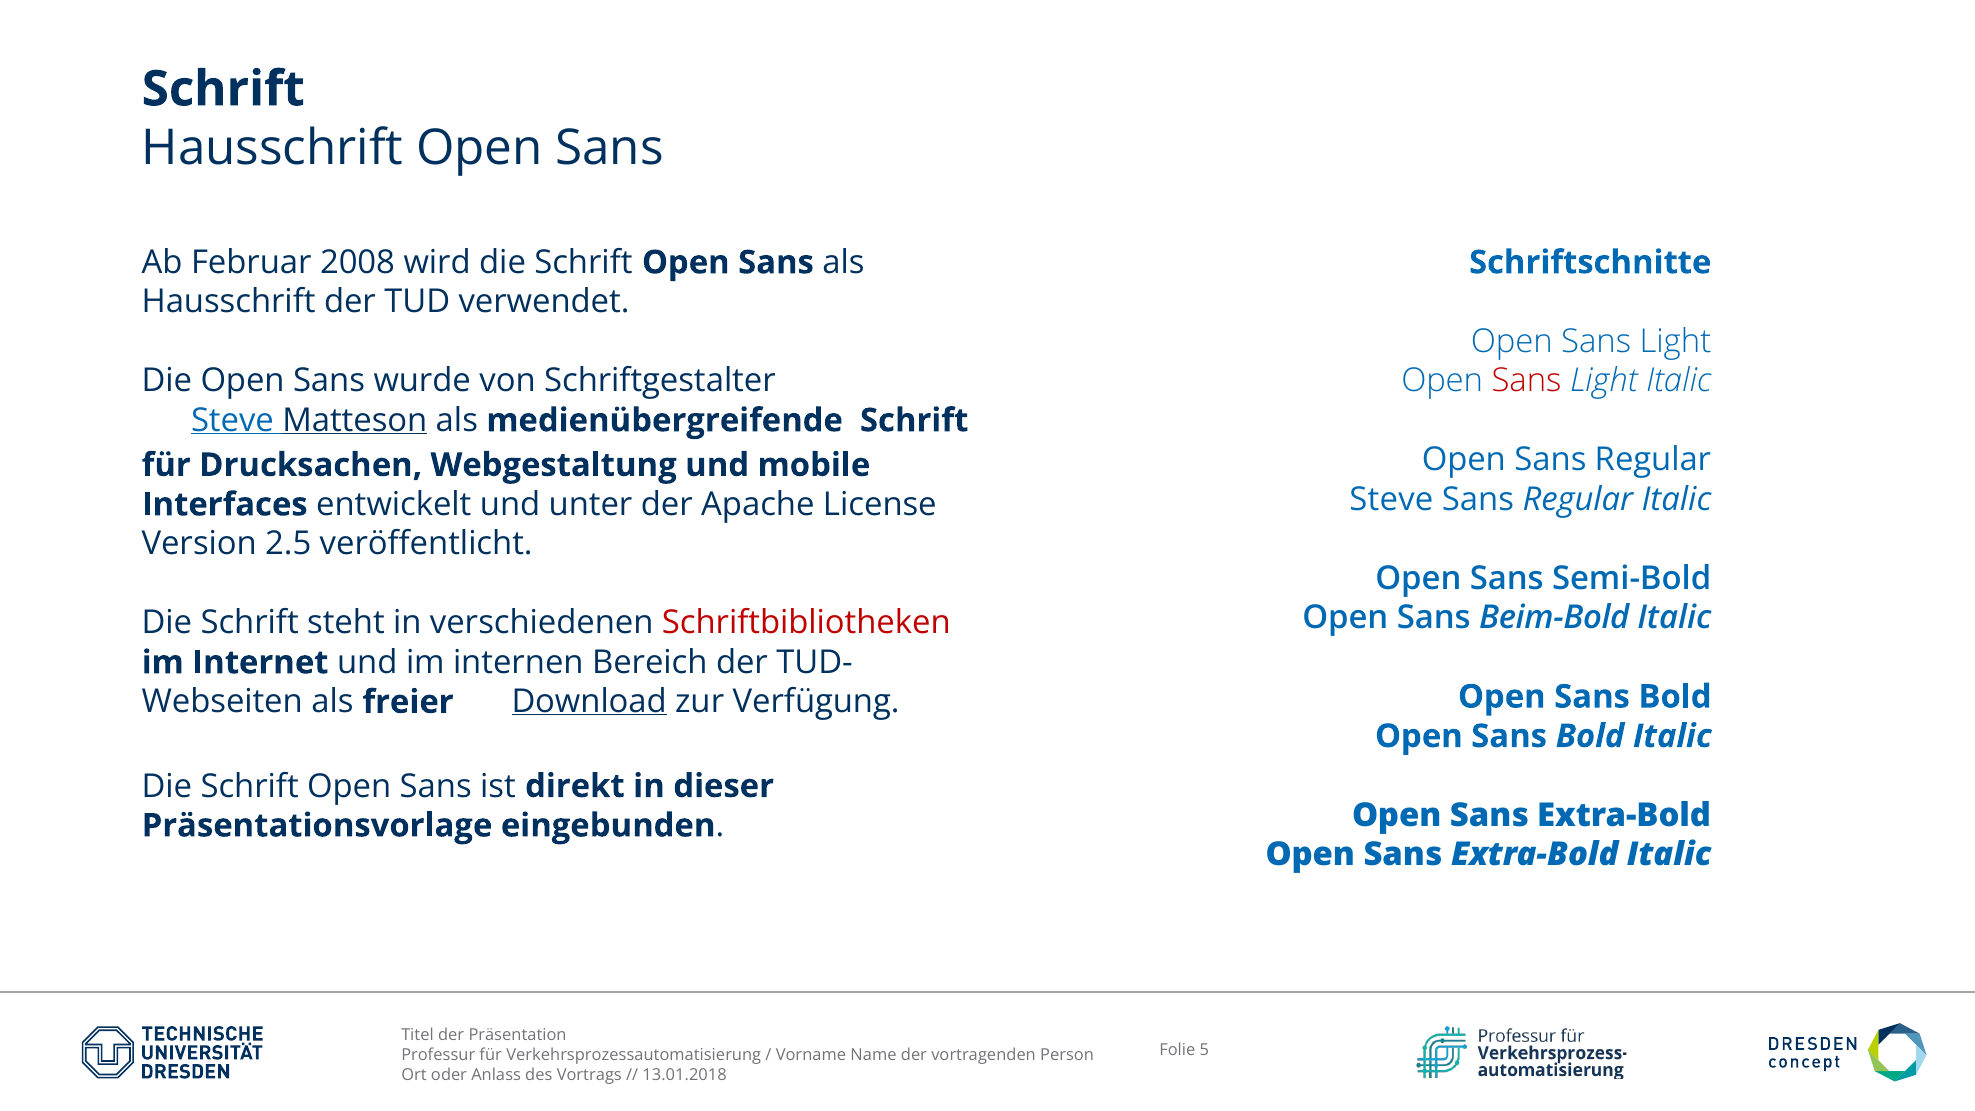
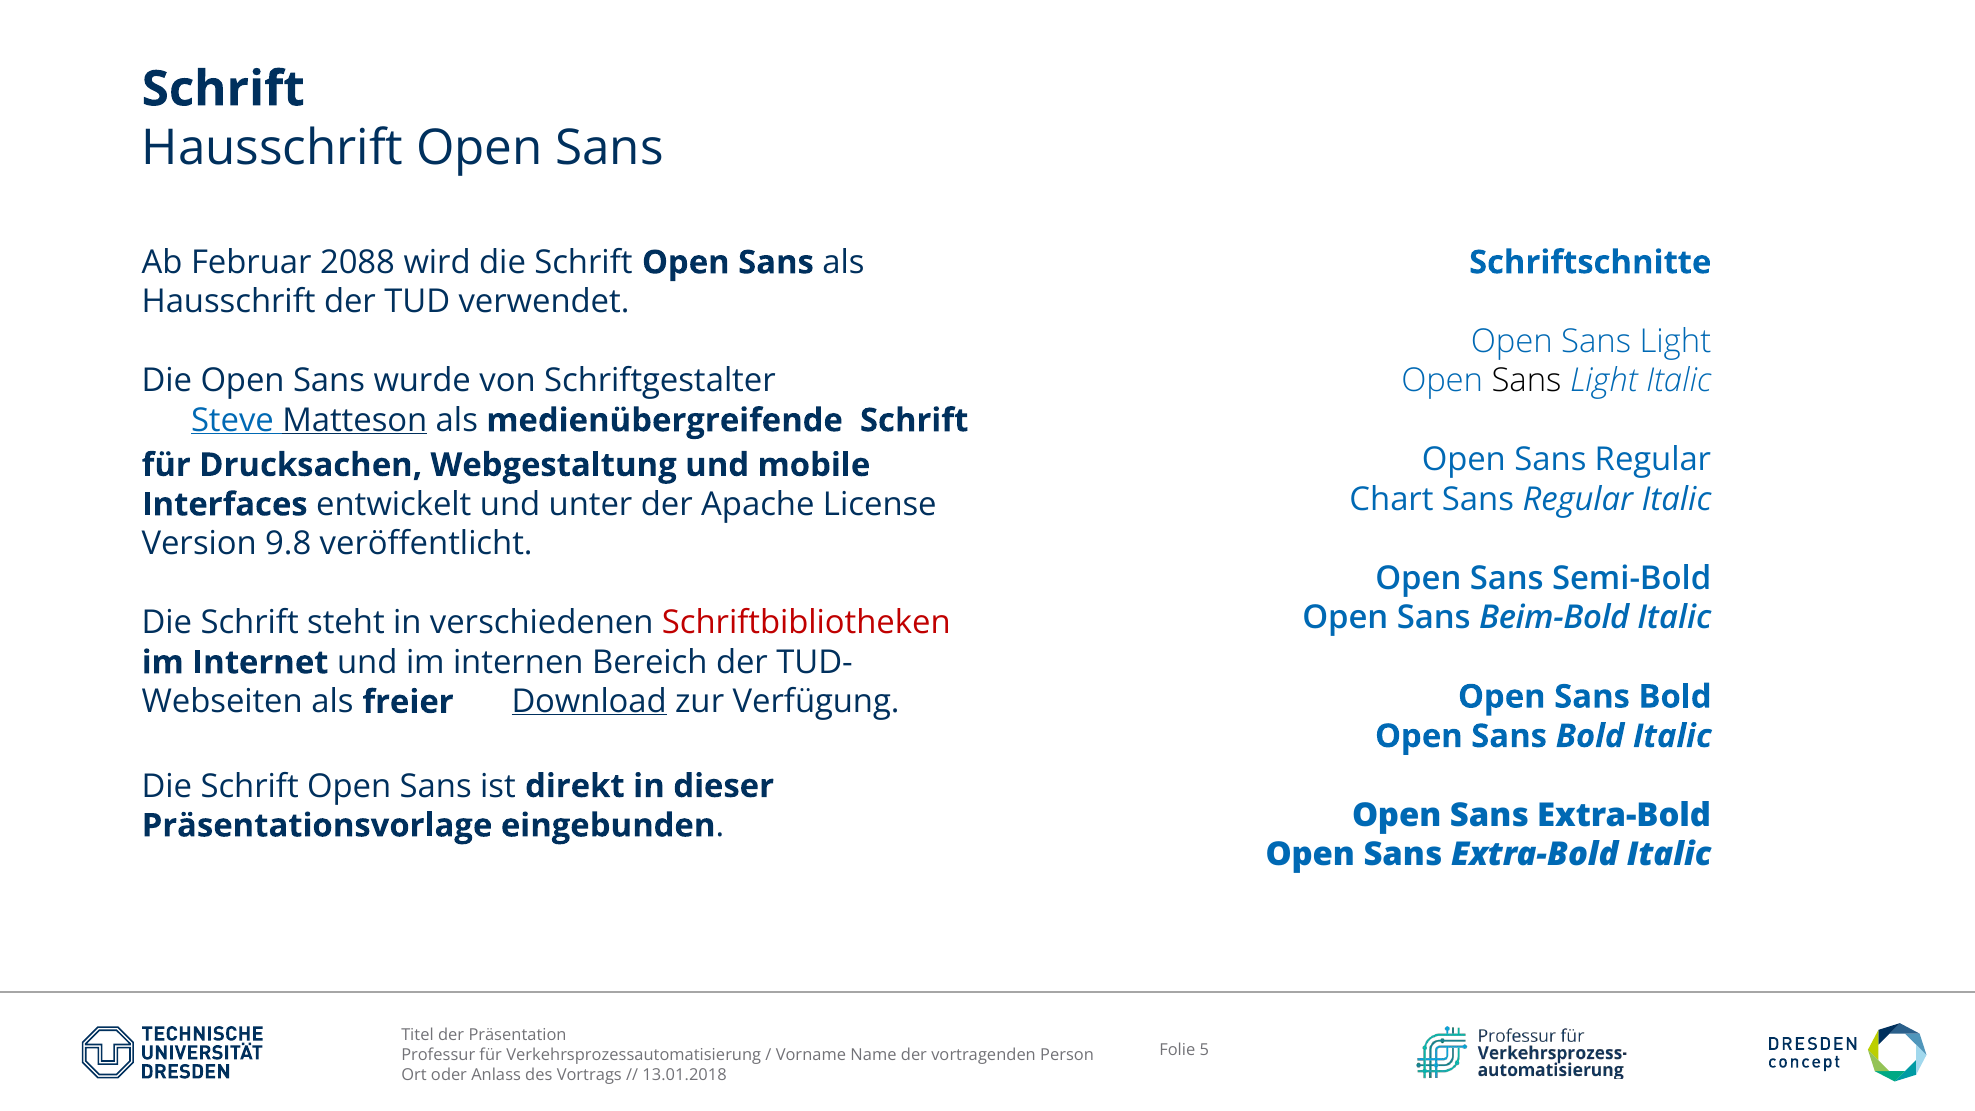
2008: 2008 -> 2088
Sans at (1527, 381) colour: red -> black
Steve at (1391, 499): Steve -> Chart
2.5: 2.5 -> 9.8
